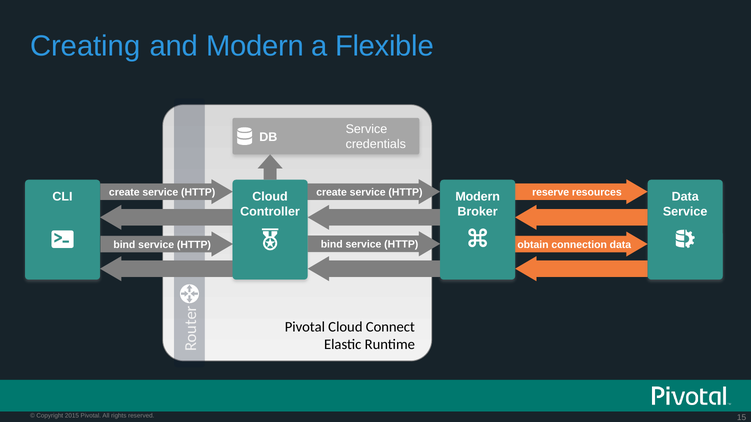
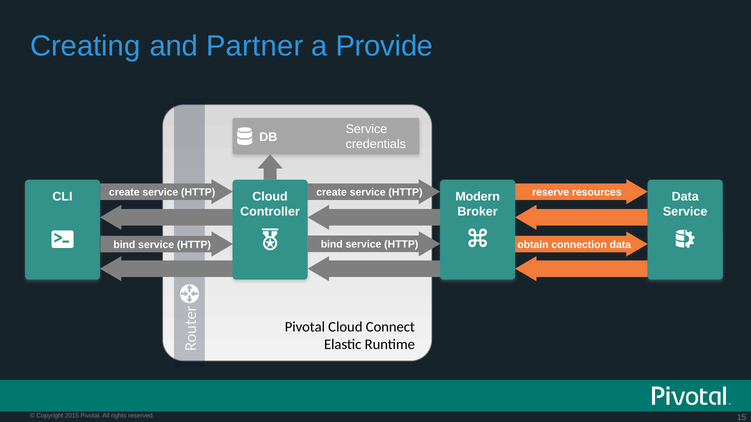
and Modern: Modern -> Partner
Flexible: Flexible -> Provide
